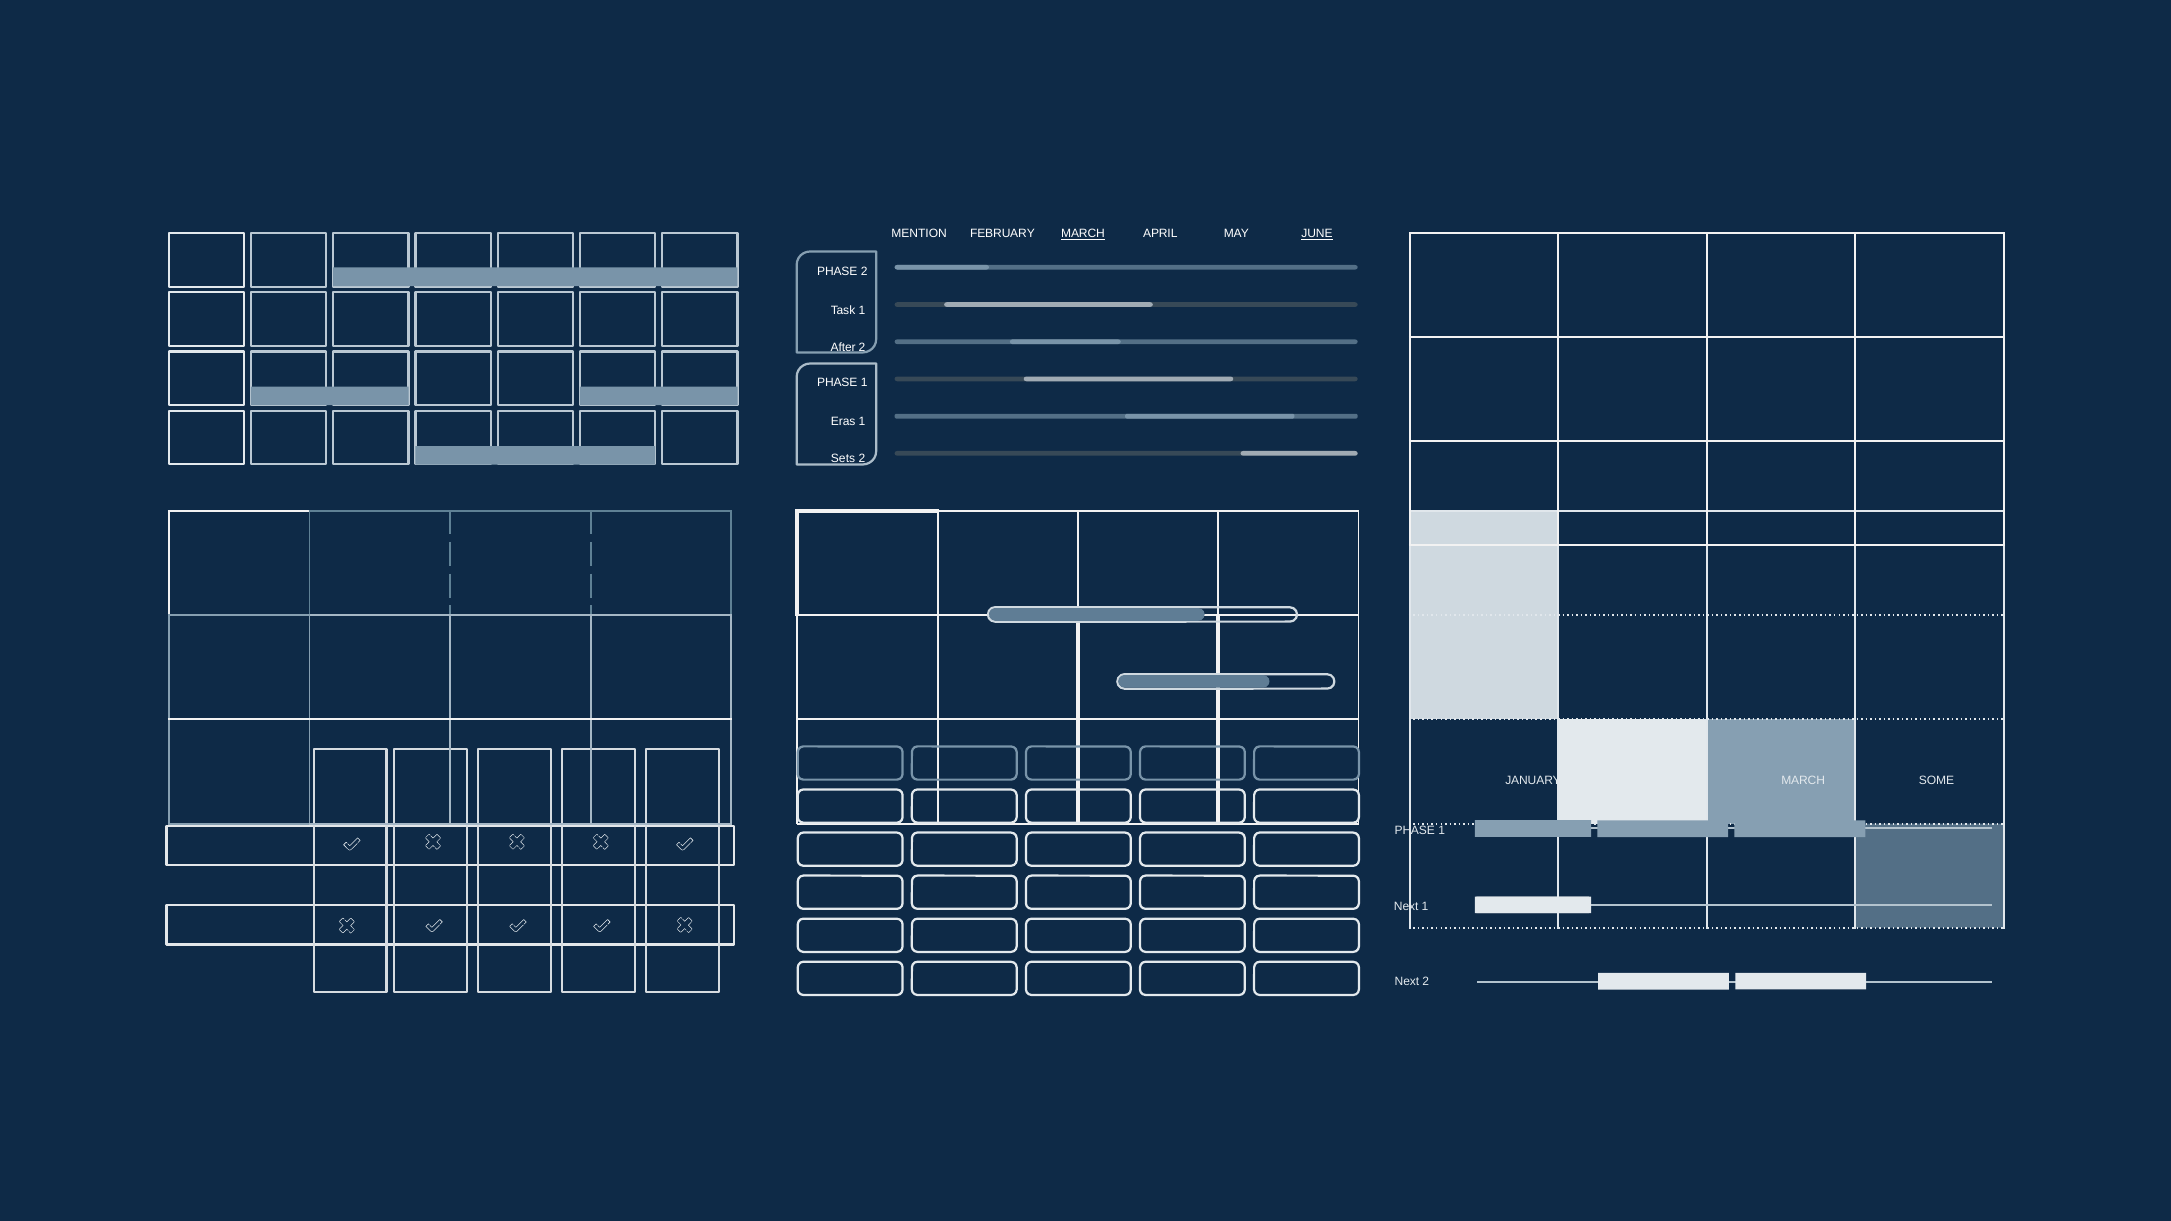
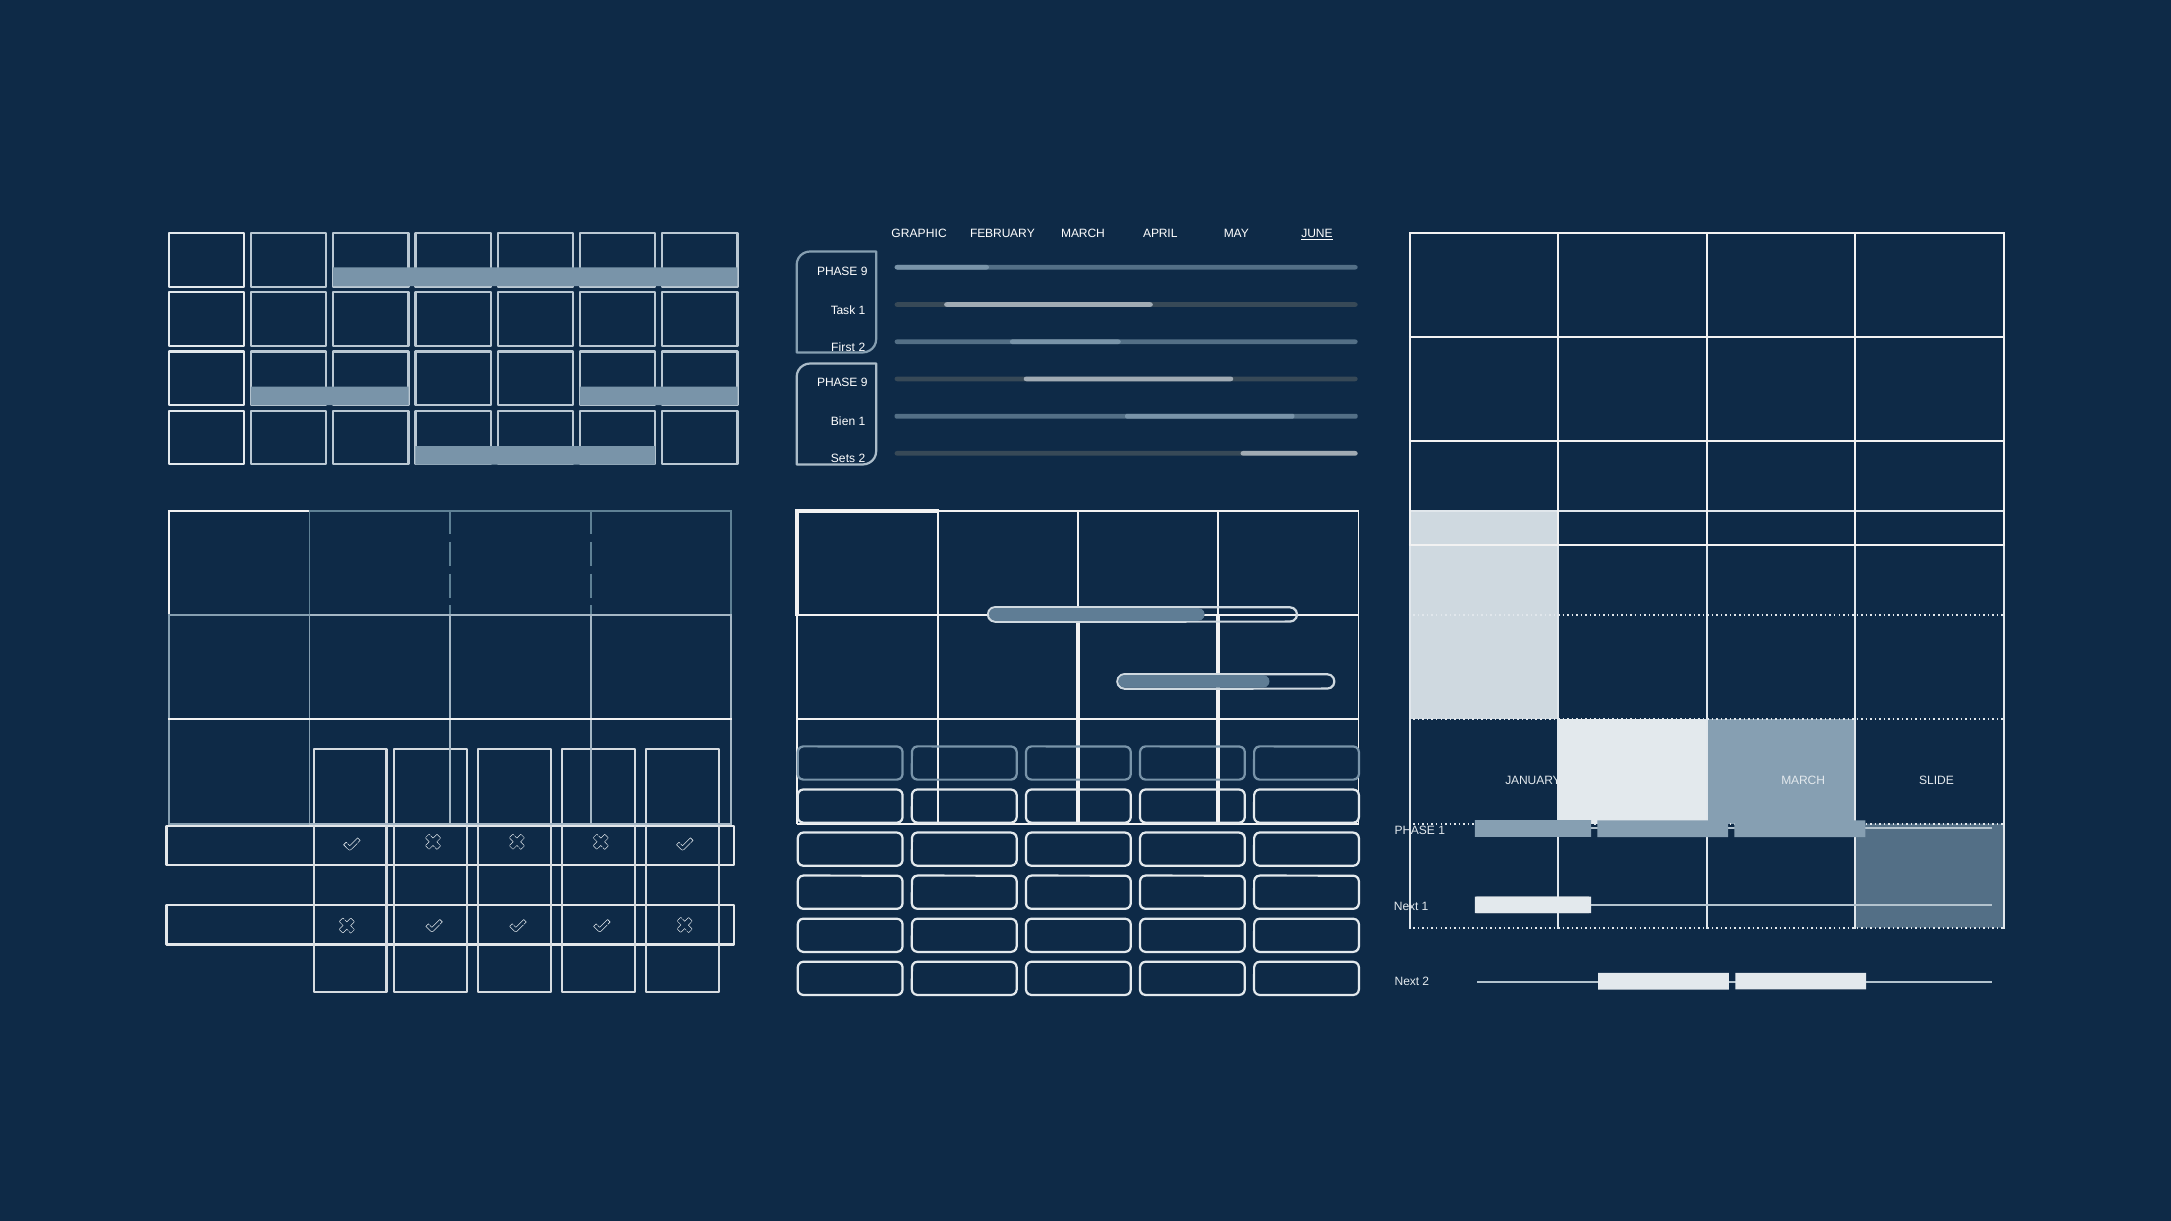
MENTION: MENTION -> GRAPHIC
MARCH at (1083, 234) underline: present -> none
2 at (864, 272): 2 -> 9
After: After -> First
1 at (864, 382): 1 -> 9
Eras: Eras -> Bien
SOME: SOME -> SLIDE
